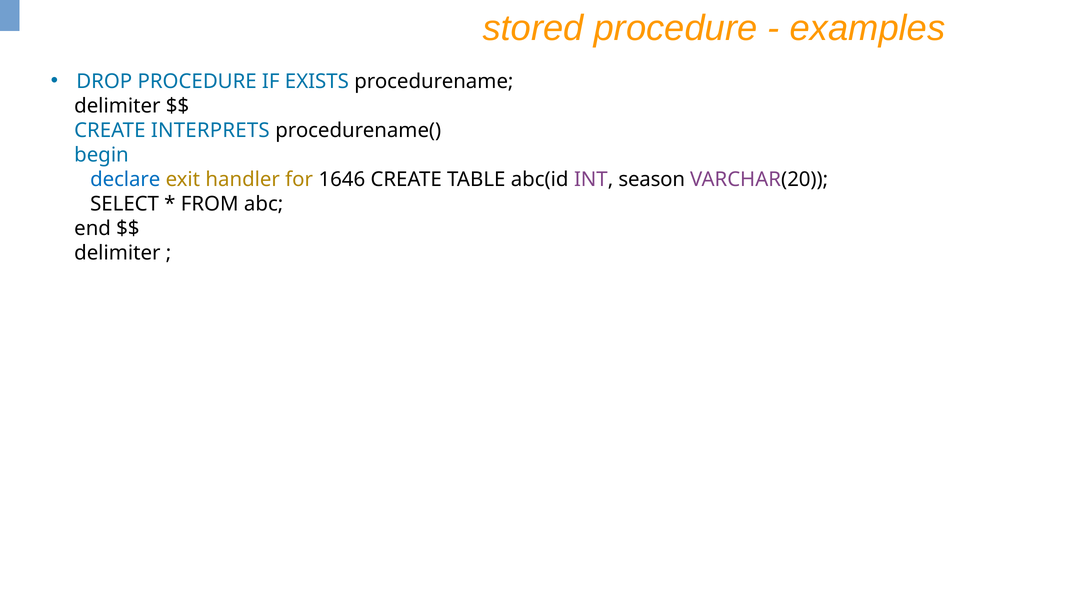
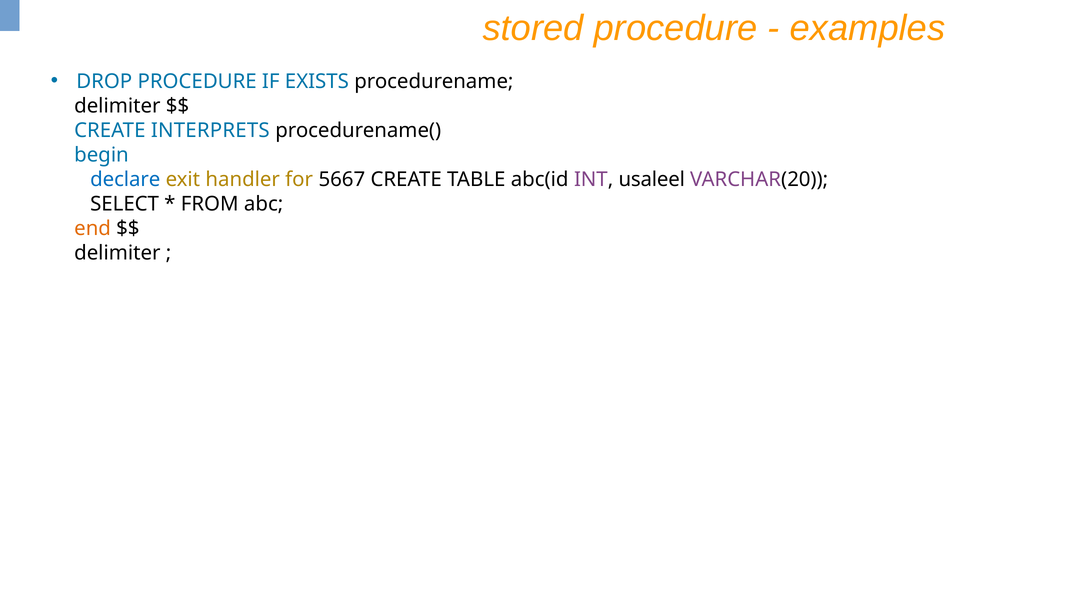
1646: 1646 -> 5667
season: season -> usaleel
end colour: black -> orange
